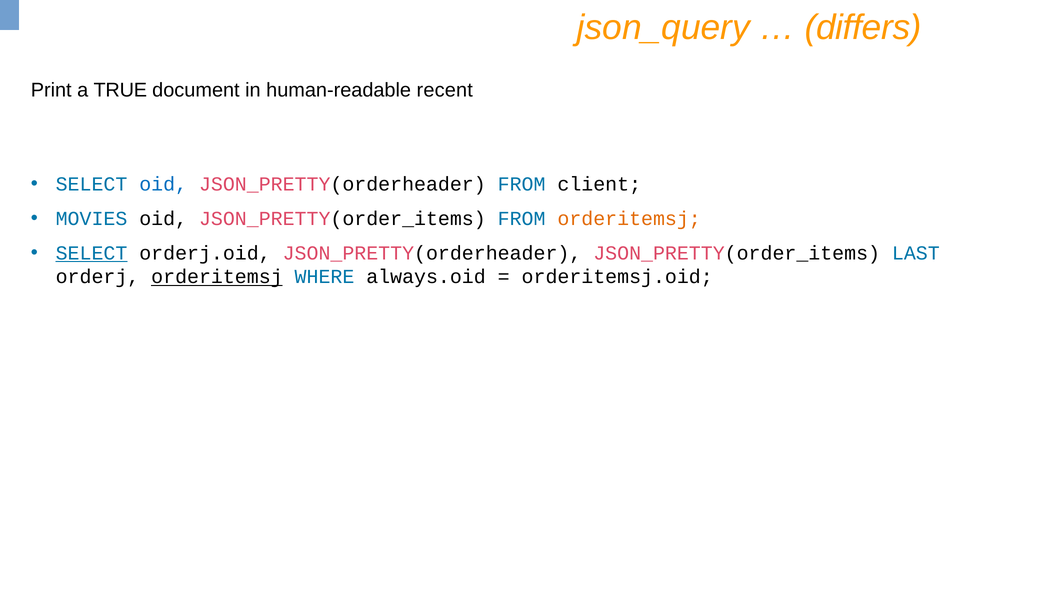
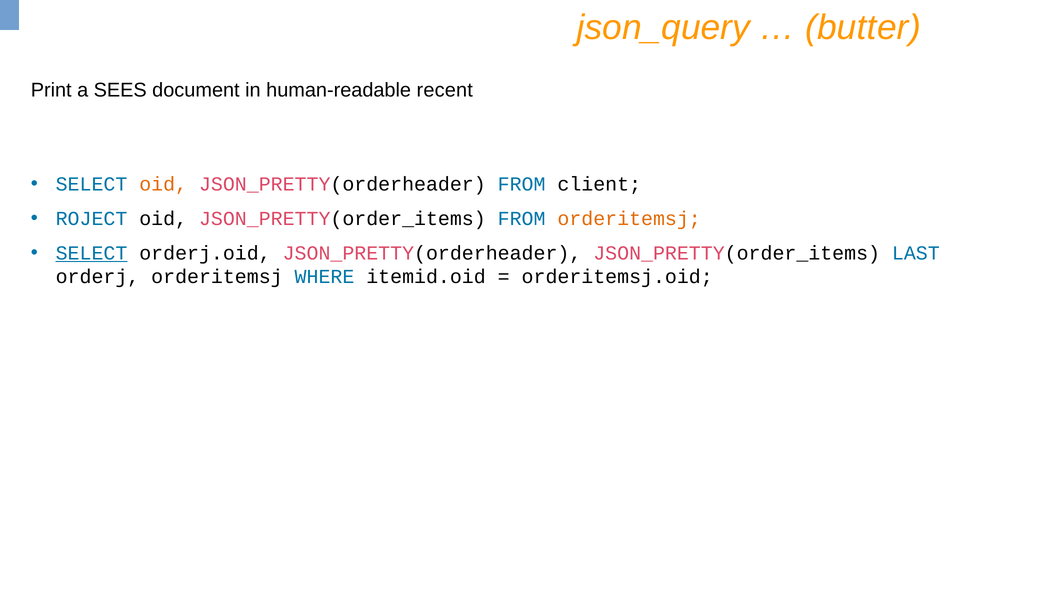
differs: differs -> butter
TRUE: TRUE -> SEES
oid at (163, 184) colour: blue -> orange
MOVIES: MOVIES -> ROJECT
orderitemsj at (217, 277) underline: present -> none
always.oid: always.oid -> itemid.oid
